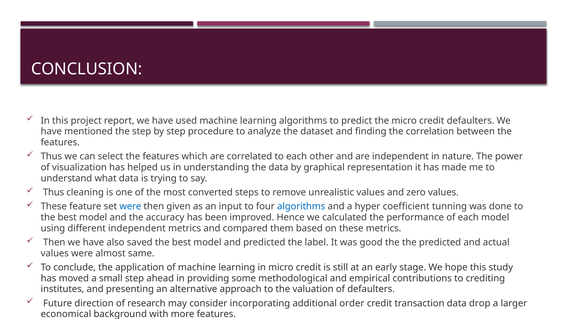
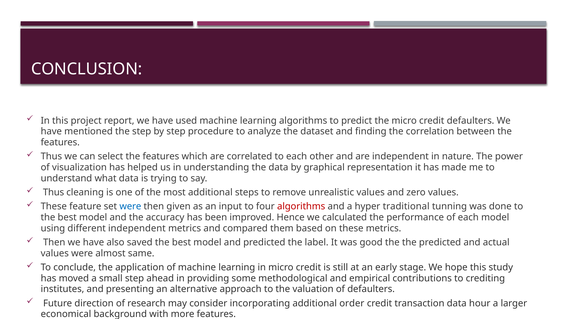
most converted: converted -> additional
algorithms at (301, 206) colour: blue -> red
coefficient: coefficient -> traditional
drop: drop -> hour
